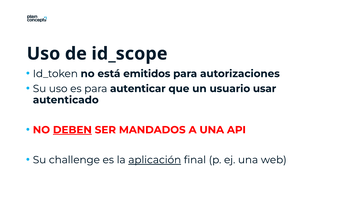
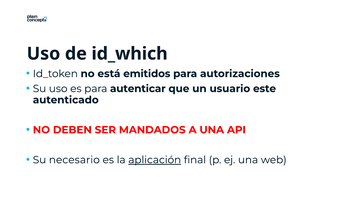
id_scope: id_scope -> id_which
usar: usar -> este
DEBEN underline: present -> none
challenge: challenge -> necesario
